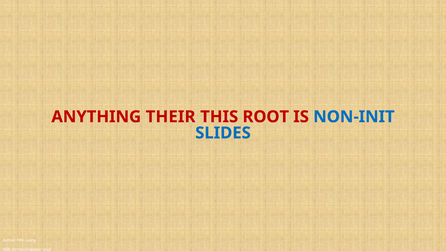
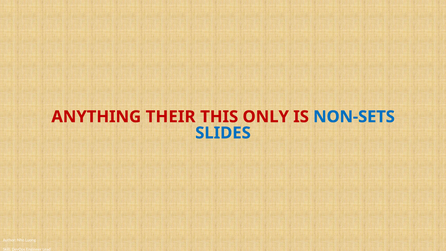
ROOT: ROOT -> ONLY
NON-INIT: NON-INIT -> NON-SETS
